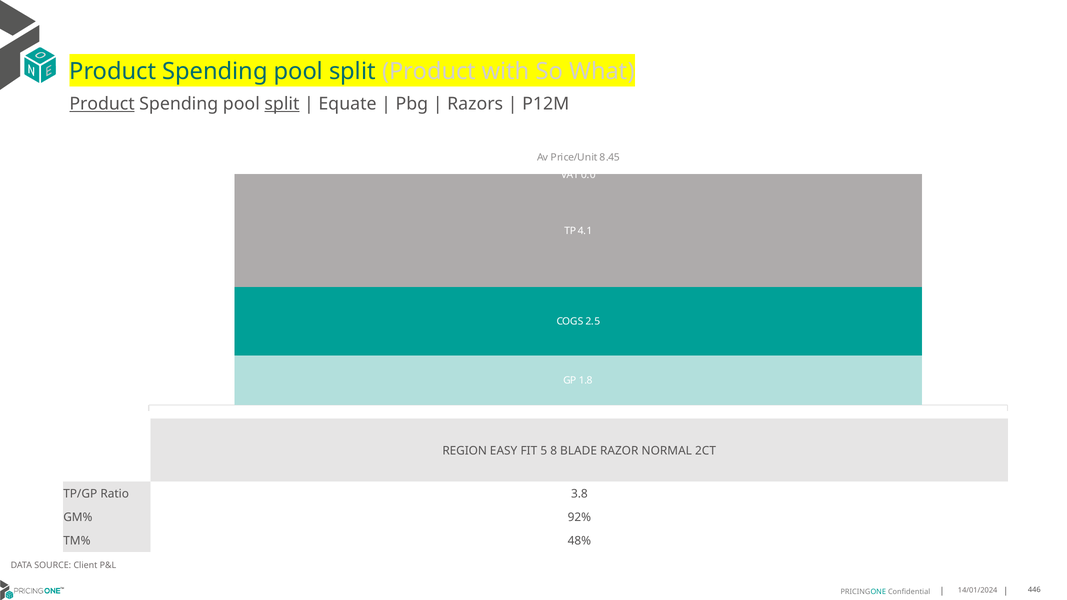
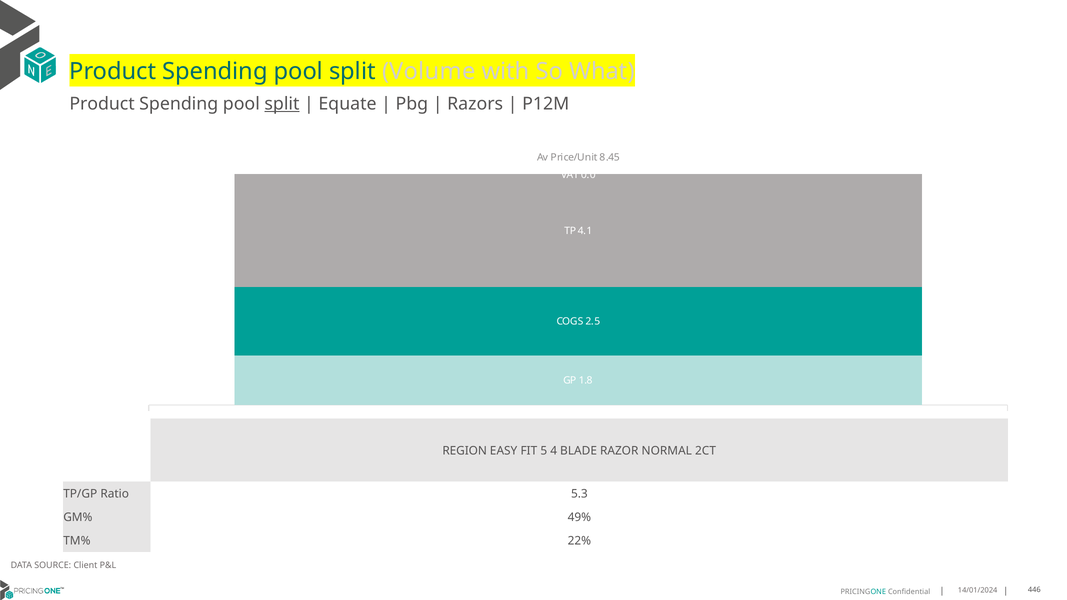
split Product: Product -> Volume
Product at (102, 104) underline: present -> none
8: 8 -> 4
3.8: 3.8 -> 5.3
92%: 92% -> 49%
48%: 48% -> 22%
